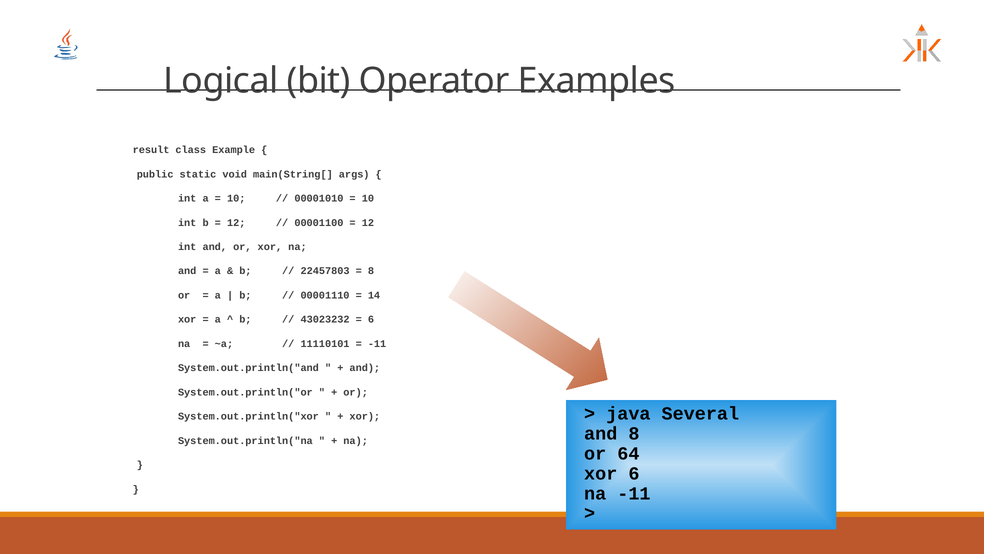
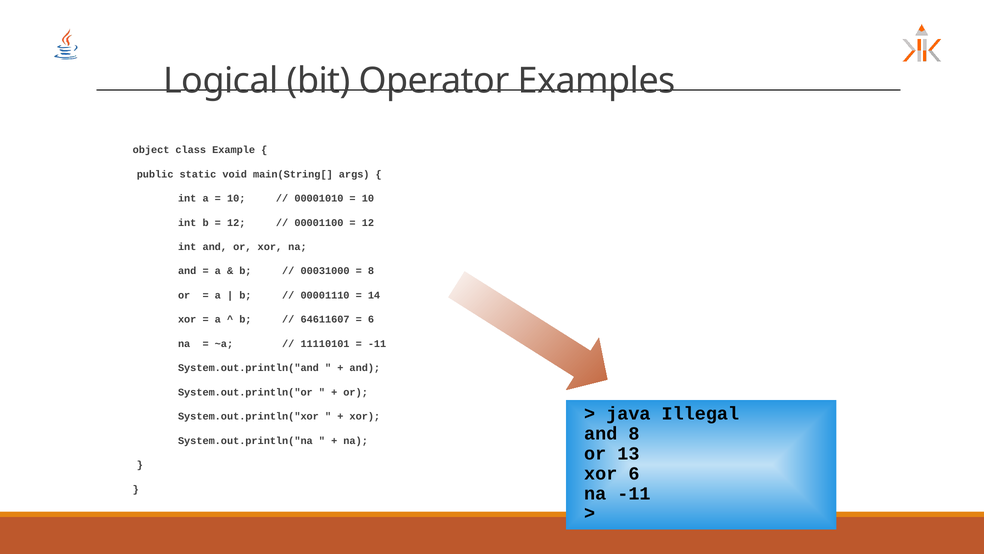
result: result -> object
22457803: 22457803 -> 00031000
43023232: 43023232 -> 64611607
Several: Several -> Illegal
64: 64 -> 13
